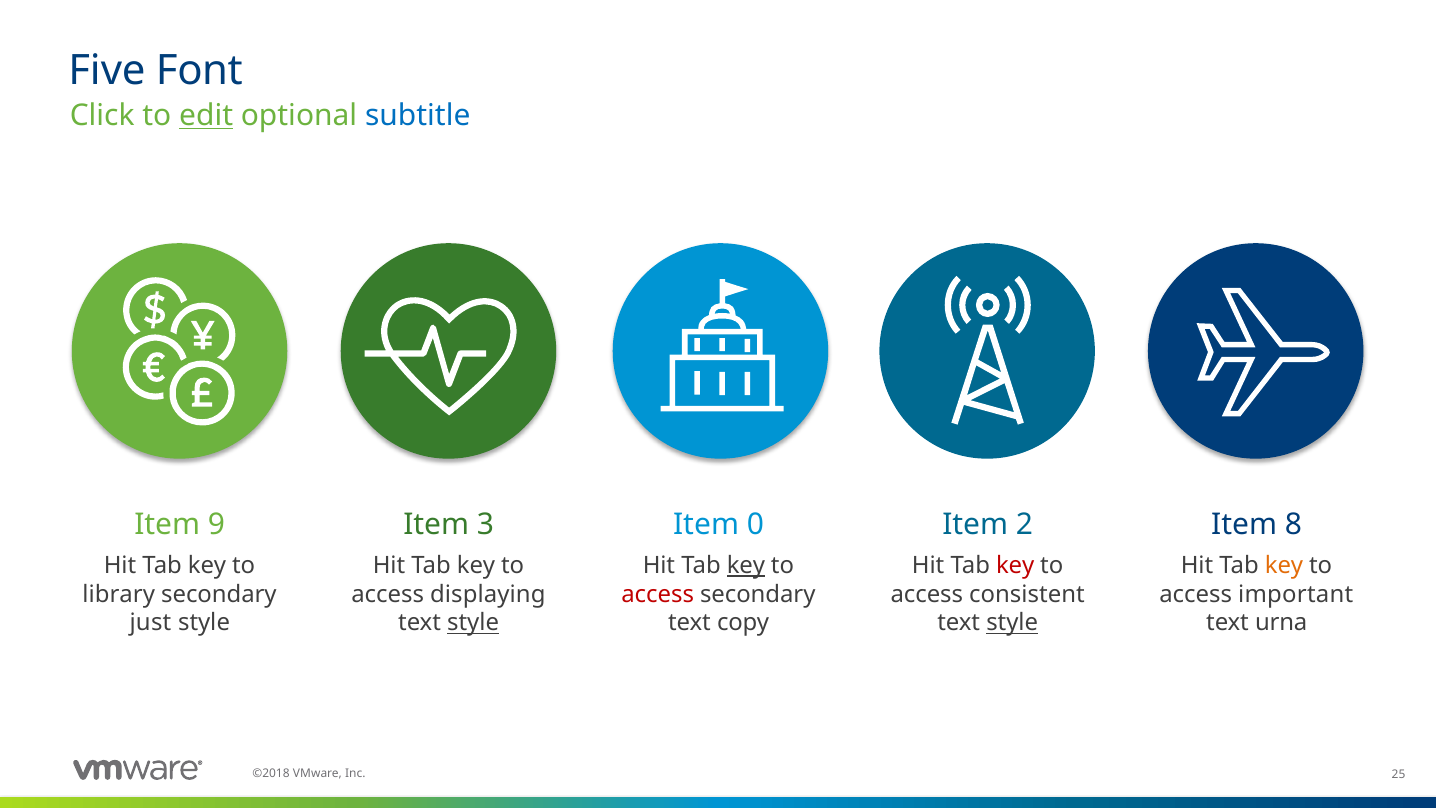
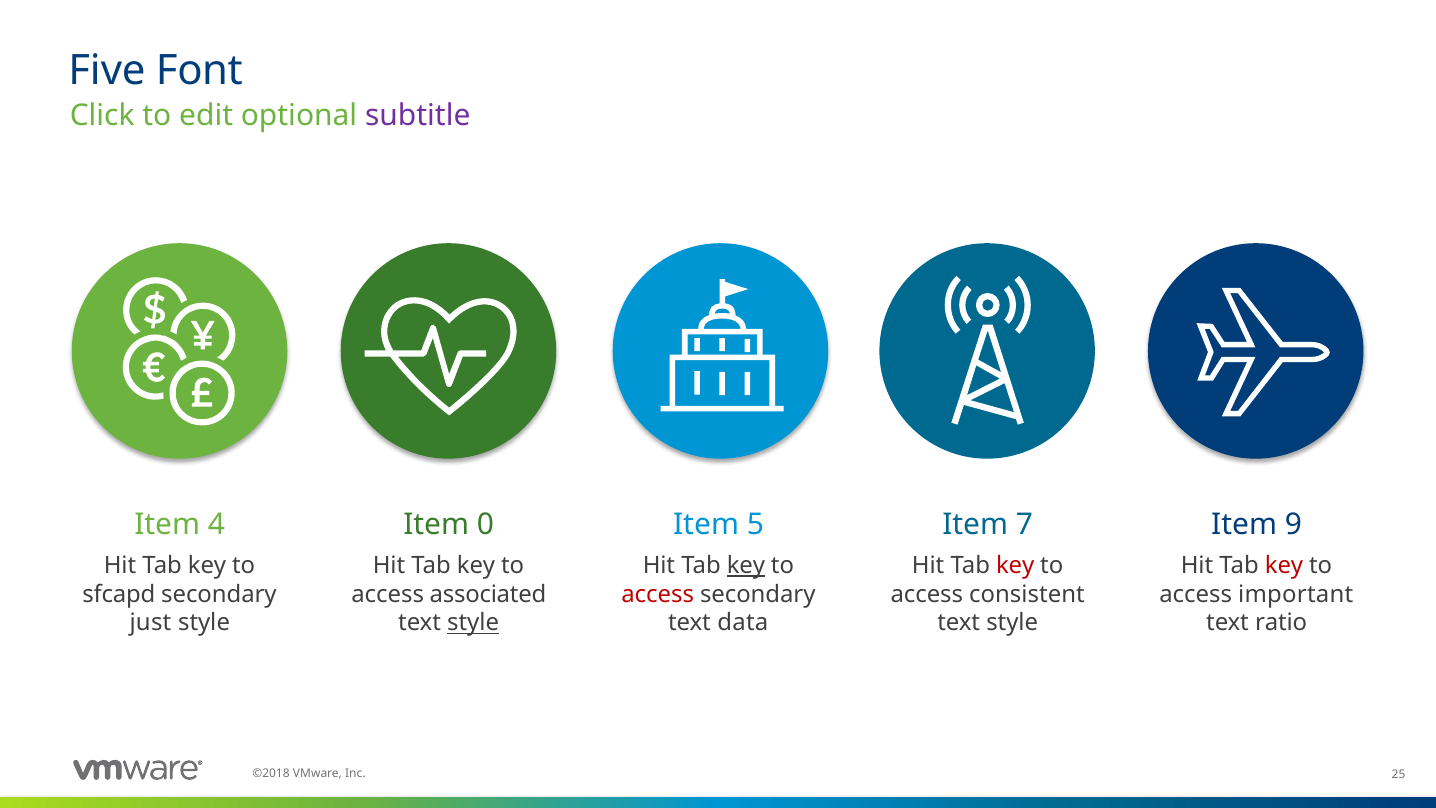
edit underline: present -> none
subtitle colour: blue -> purple
9: 9 -> 4
3: 3 -> 0
0: 0 -> 5
2: 2 -> 7
8: 8 -> 9
key at (1284, 566) colour: orange -> red
library: library -> sfcapd
displaying: displaying -> associated
copy: copy -> data
style at (1012, 623) underline: present -> none
urna: urna -> ratio
